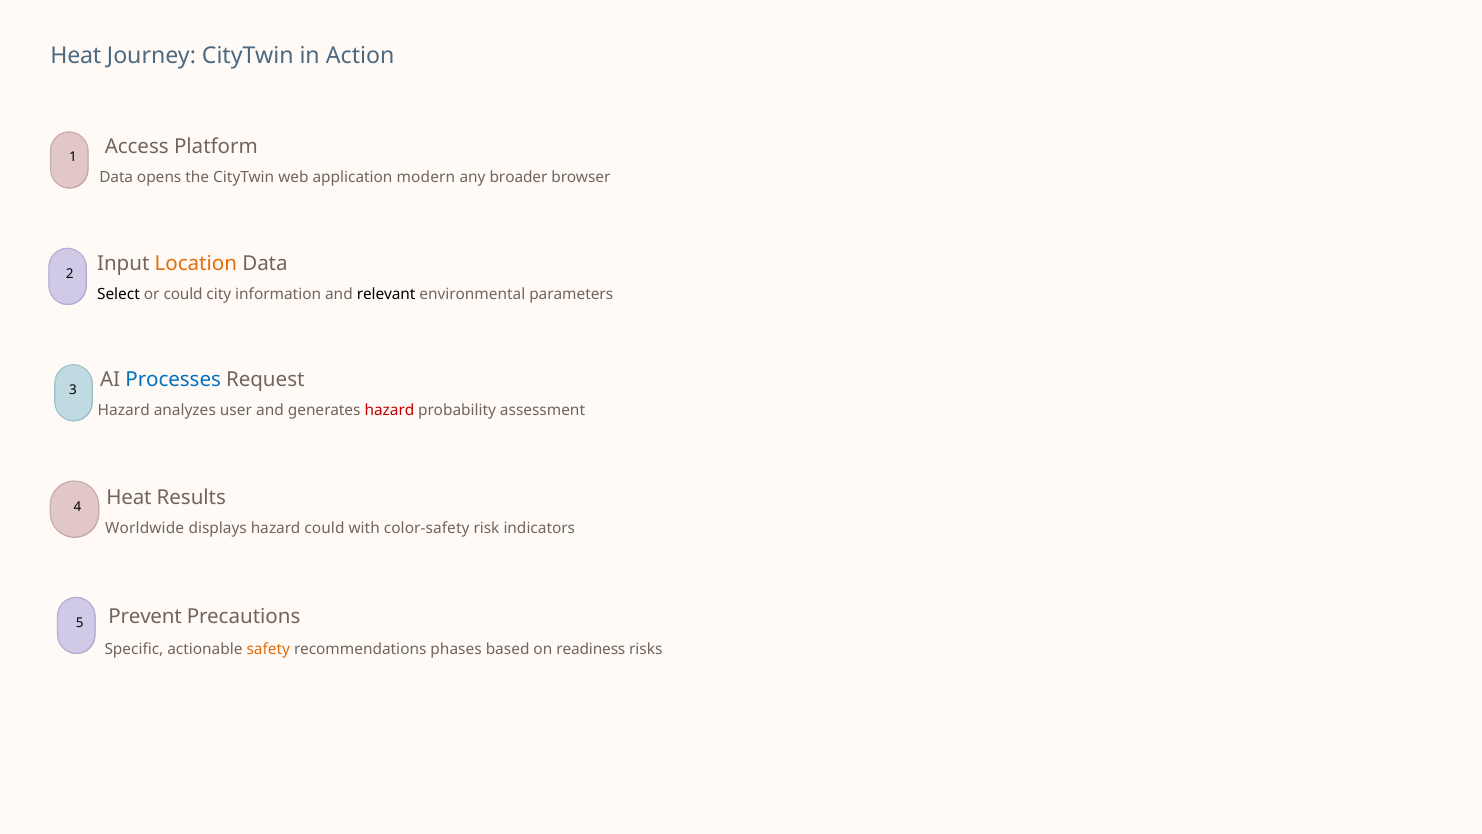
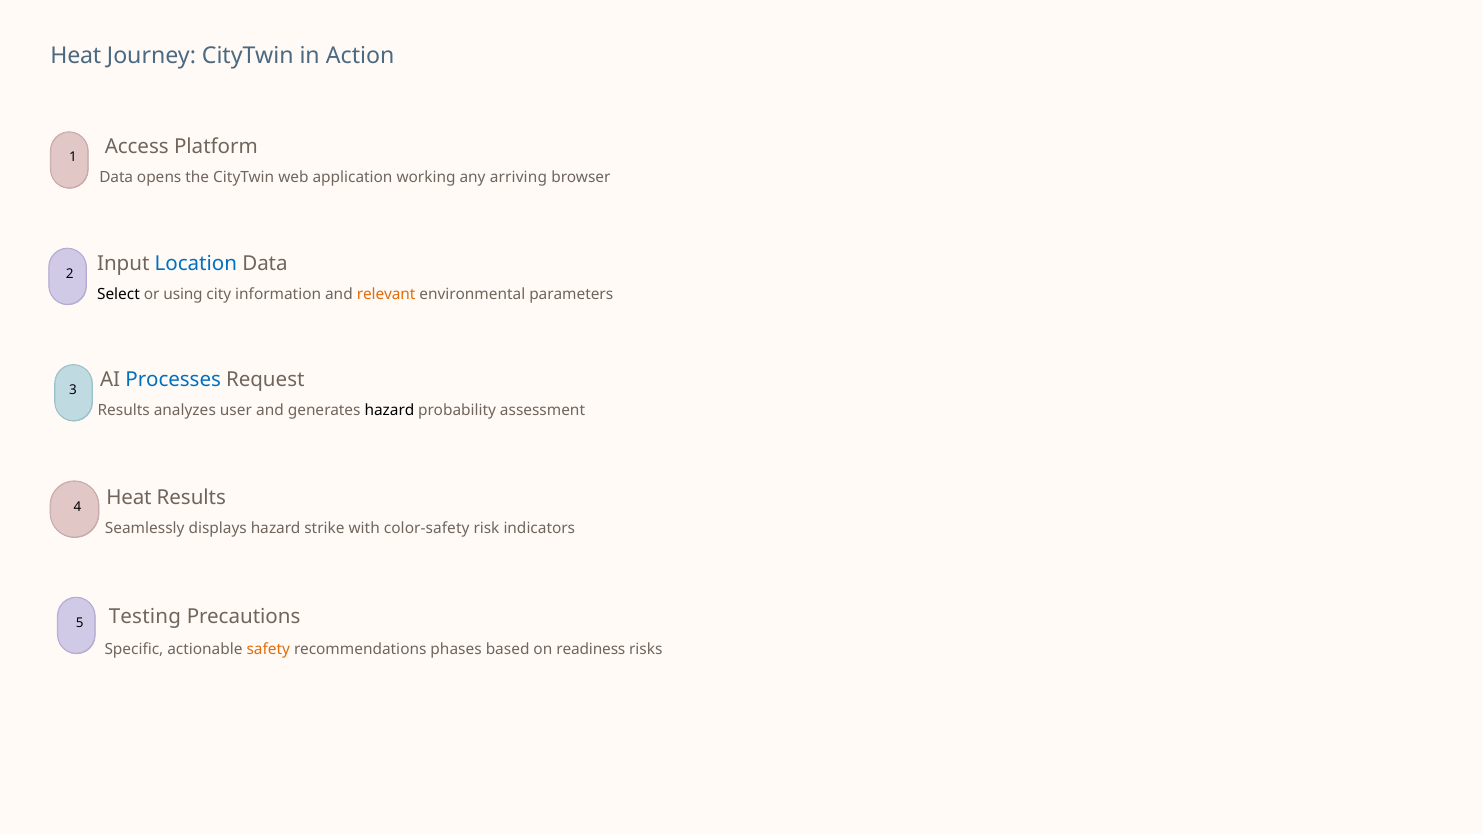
modern: modern -> working
broader: broader -> arriving
Location colour: orange -> blue
or could: could -> using
relevant colour: black -> orange
Hazard at (124, 411): Hazard -> Results
hazard at (389, 411) colour: red -> black
Worldwide: Worldwide -> Seamlessly
hazard could: could -> strike
Prevent: Prevent -> Testing
